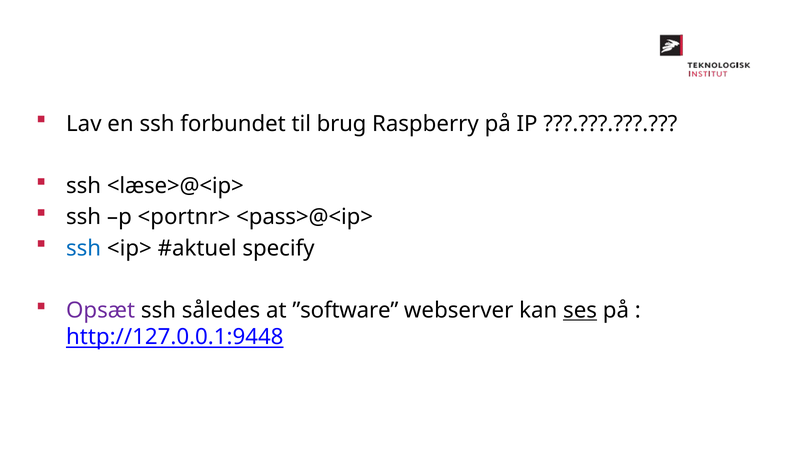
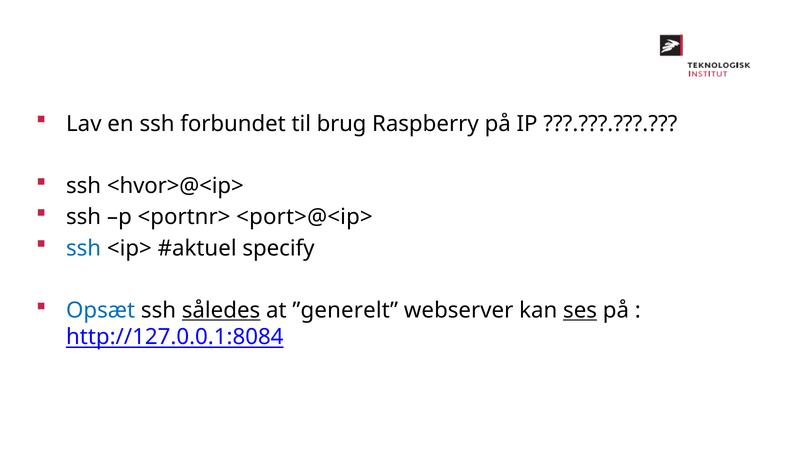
<læse>@<ip>: <læse>@<ip> -> <hvor>@<ip>
<pass>@<ip>: <pass>@<ip> -> <port>@<ip>
Opsæt colour: purple -> blue
således underline: none -> present
”software: ”software -> ”generelt
http://127.0.0.1:9448: http://127.0.0.1:9448 -> http://127.0.0.1:8084
